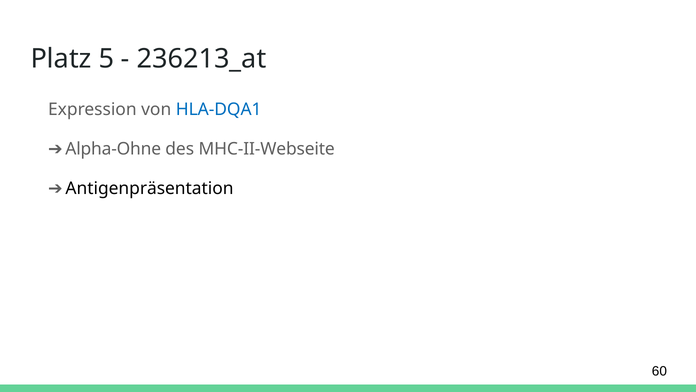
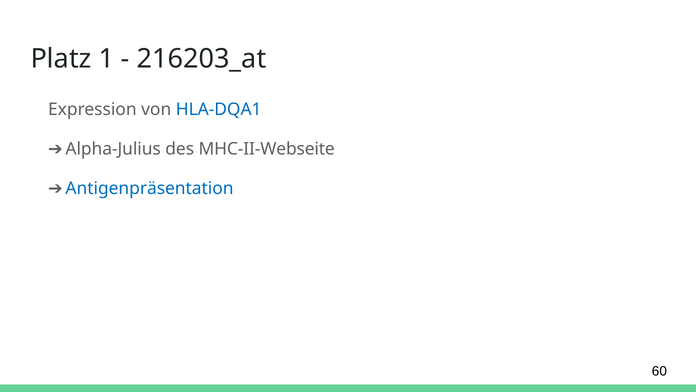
5: 5 -> 1
236213_at: 236213_at -> 216203_at
Alpha-Ohne: Alpha-Ohne -> Alpha-Julius
Antigenpräsentation colour: black -> blue
